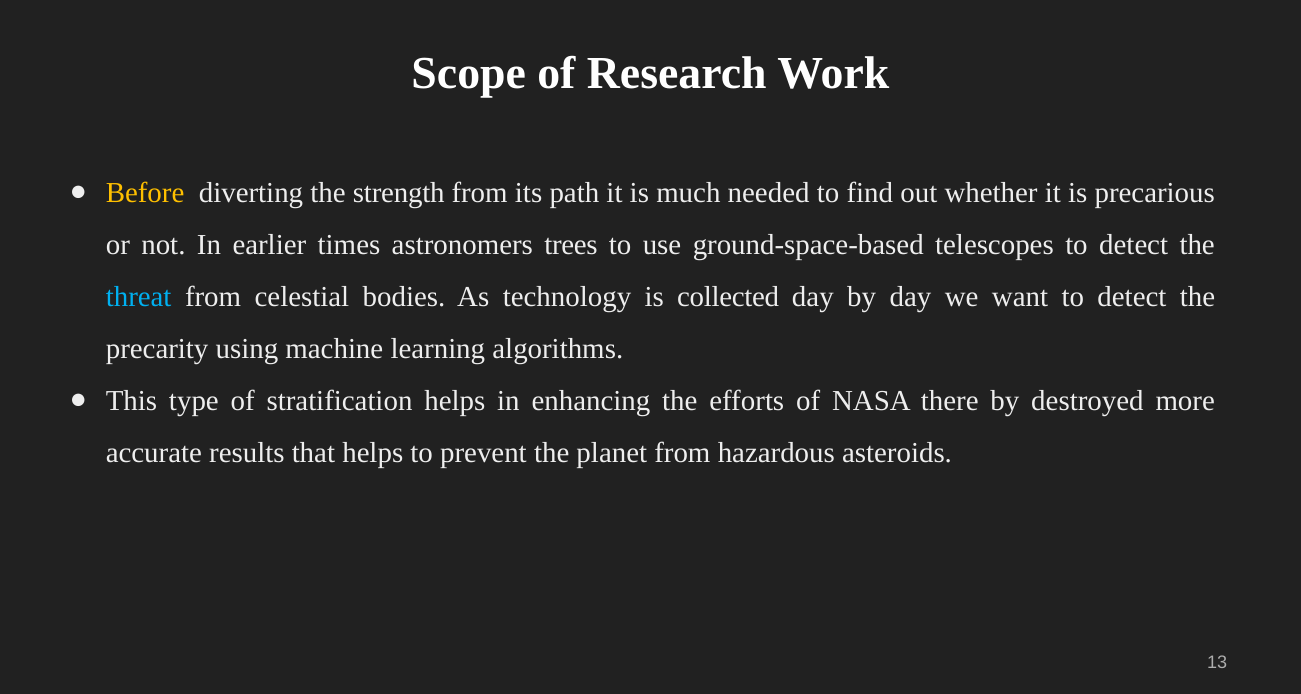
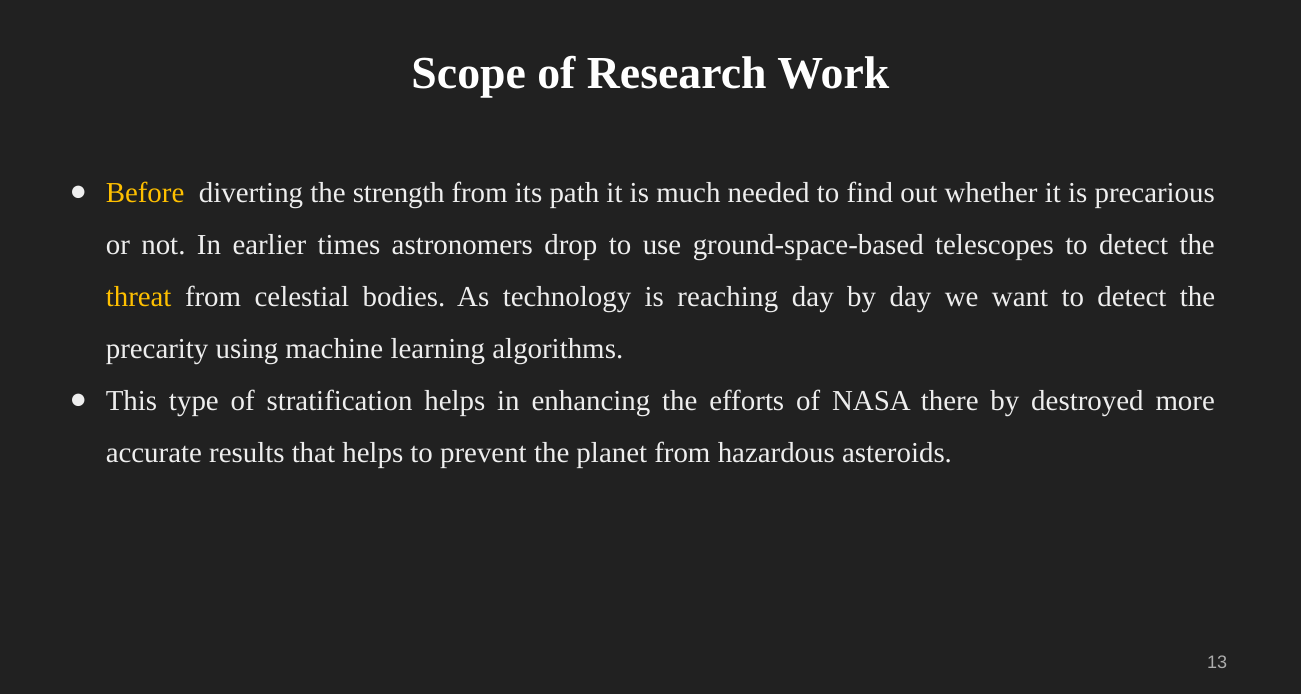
trees: trees -> drop
threat colour: light blue -> yellow
collected: collected -> reaching
